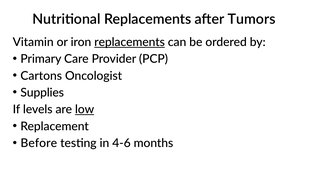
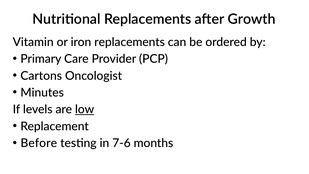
Tumors: Tumors -> Growth
replacements at (130, 42) underline: present -> none
Supplies: Supplies -> Minutes
4-6: 4-6 -> 7-6
